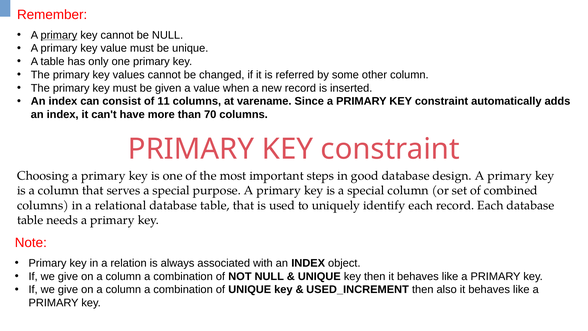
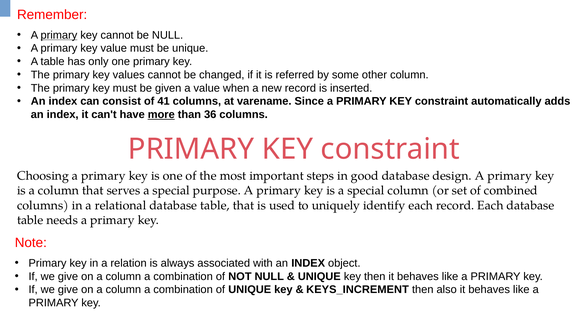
11: 11 -> 41
more underline: none -> present
70: 70 -> 36
USED_INCREMENT: USED_INCREMENT -> KEYS_INCREMENT
